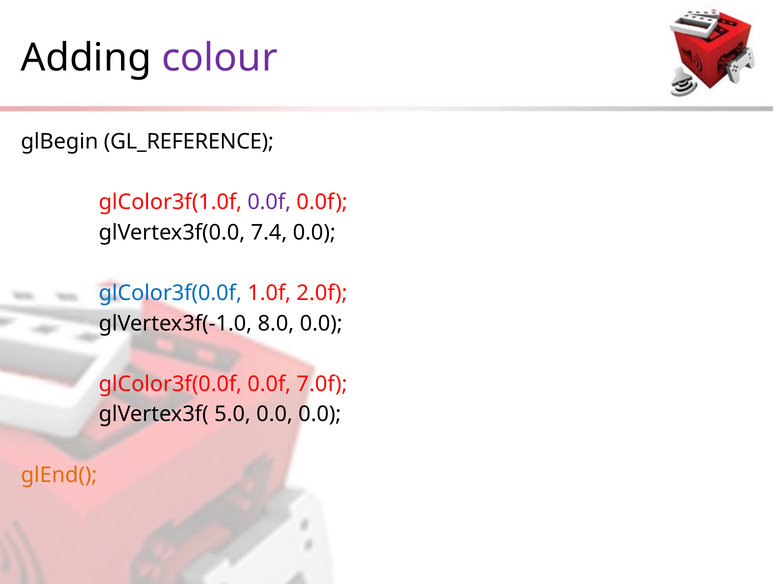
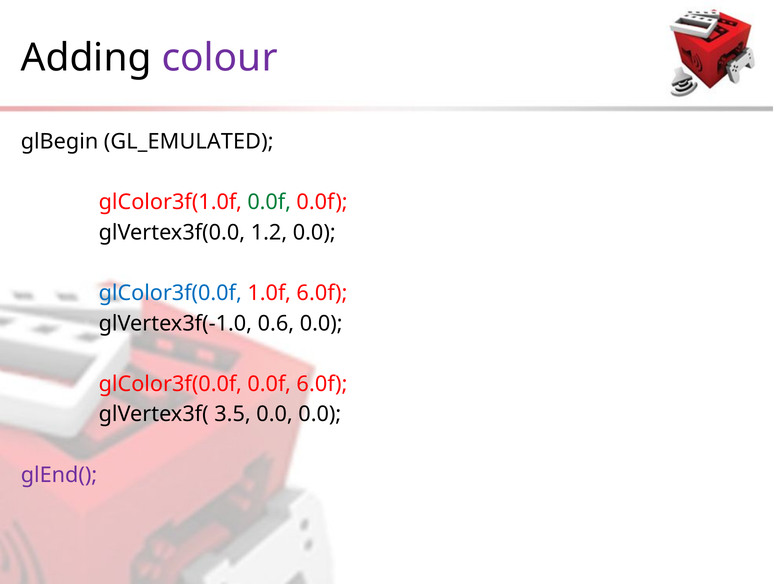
GL_REFERENCE: GL_REFERENCE -> GL_EMULATED
0.0f at (269, 202) colour: purple -> green
7.4: 7.4 -> 1.2
1.0f 2.0f: 2.0f -> 6.0f
8.0: 8.0 -> 0.6
0.0f 7.0f: 7.0f -> 6.0f
5.0: 5.0 -> 3.5
glEnd( colour: orange -> purple
